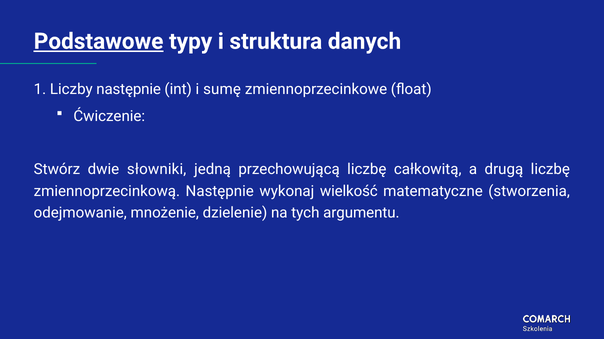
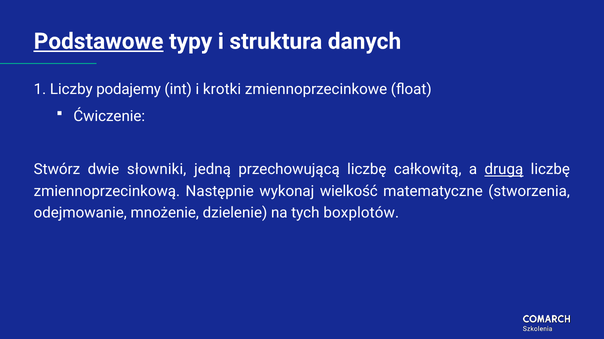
Liczby następnie: następnie -> podajemy
sumę: sumę -> krotki
drugą underline: none -> present
argumentu: argumentu -> boxplotów
